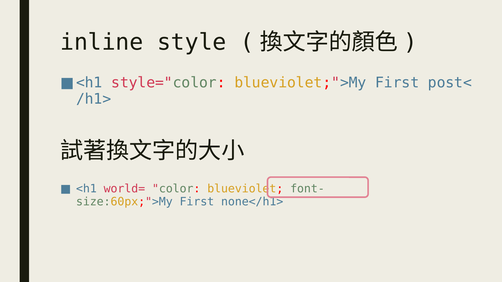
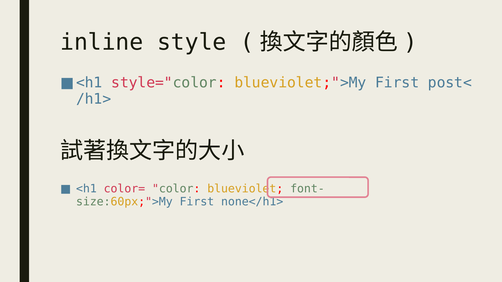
world=: world= -> color=
